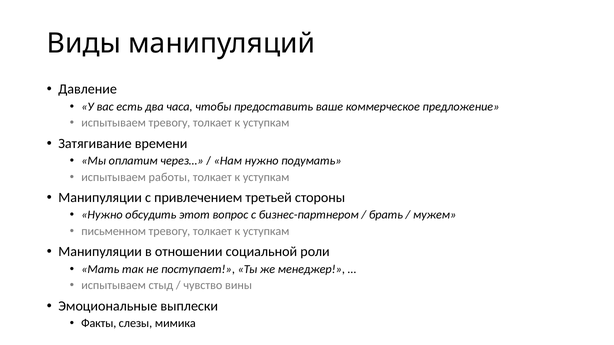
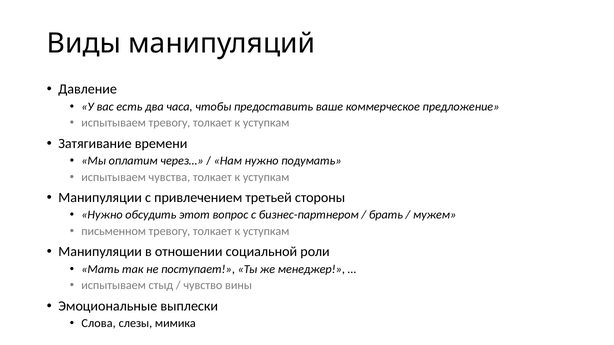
работы: работы -> чувства
Факты: Факты -> Слова
